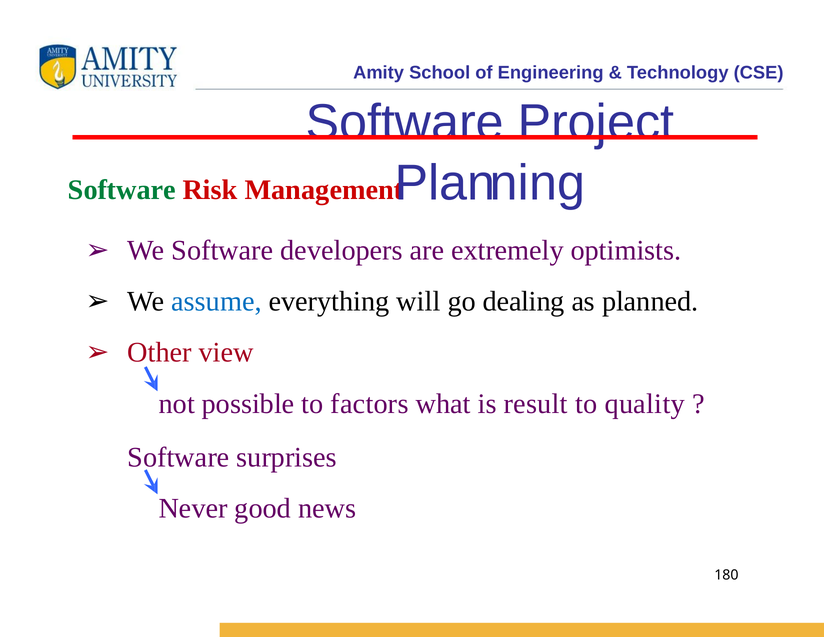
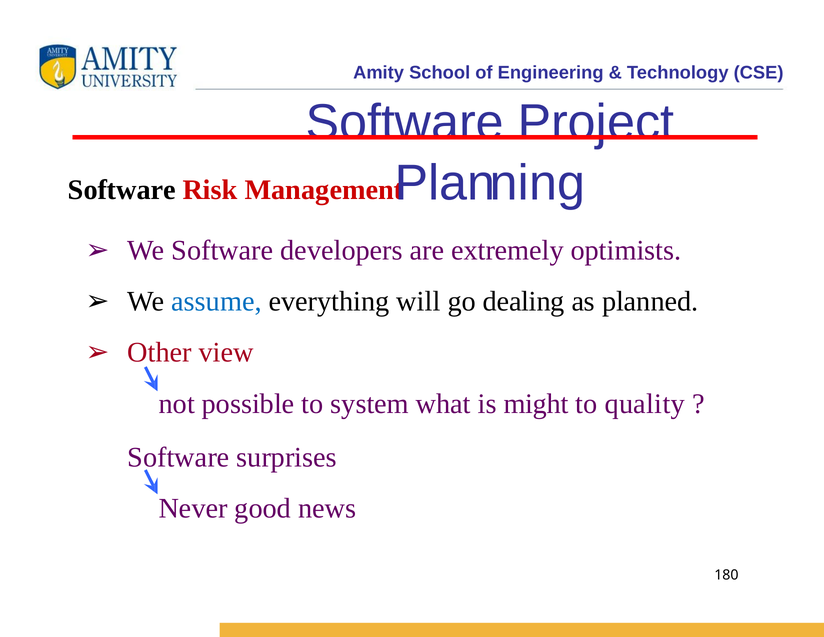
Software at (122, 190) colour: green -> black
factors: factors -> system
result: result -> might
